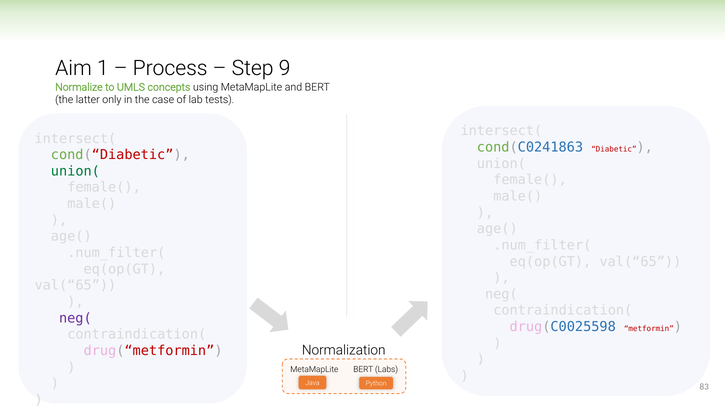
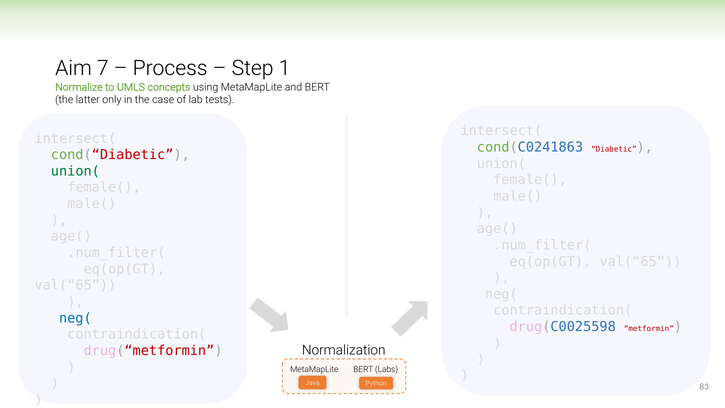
1: 1 -> 7
9: 9 -> 1
neg( at (75, 318) colour: purple -> blue
